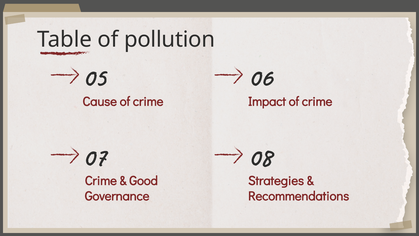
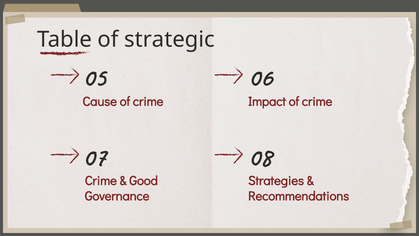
pollution: pollution -> strategic
